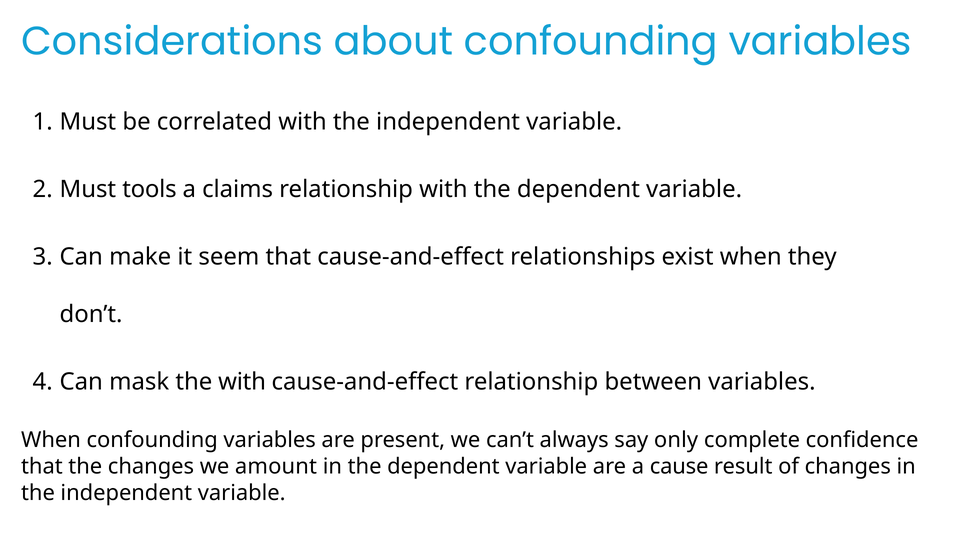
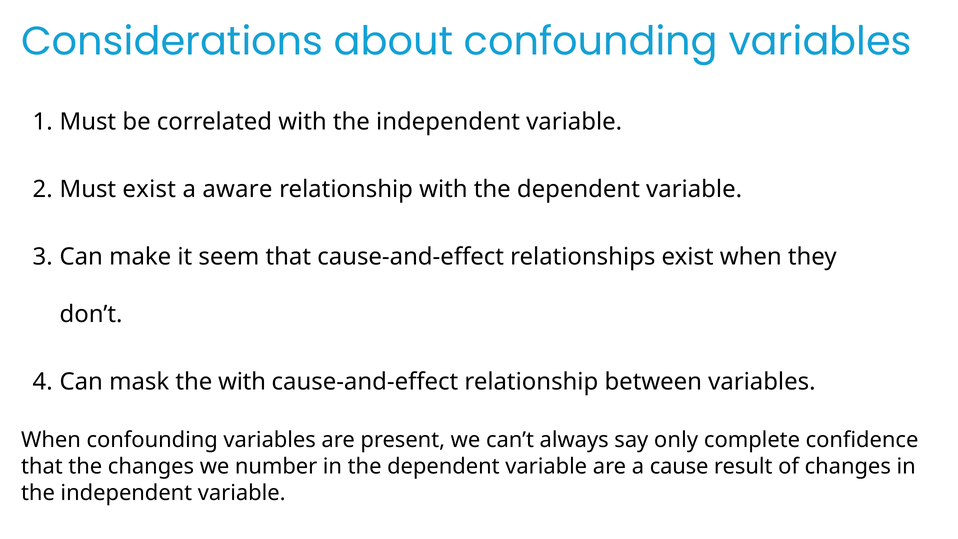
Must tools: tools -> exist
claims: claims -> aware
amount: amount -> number
